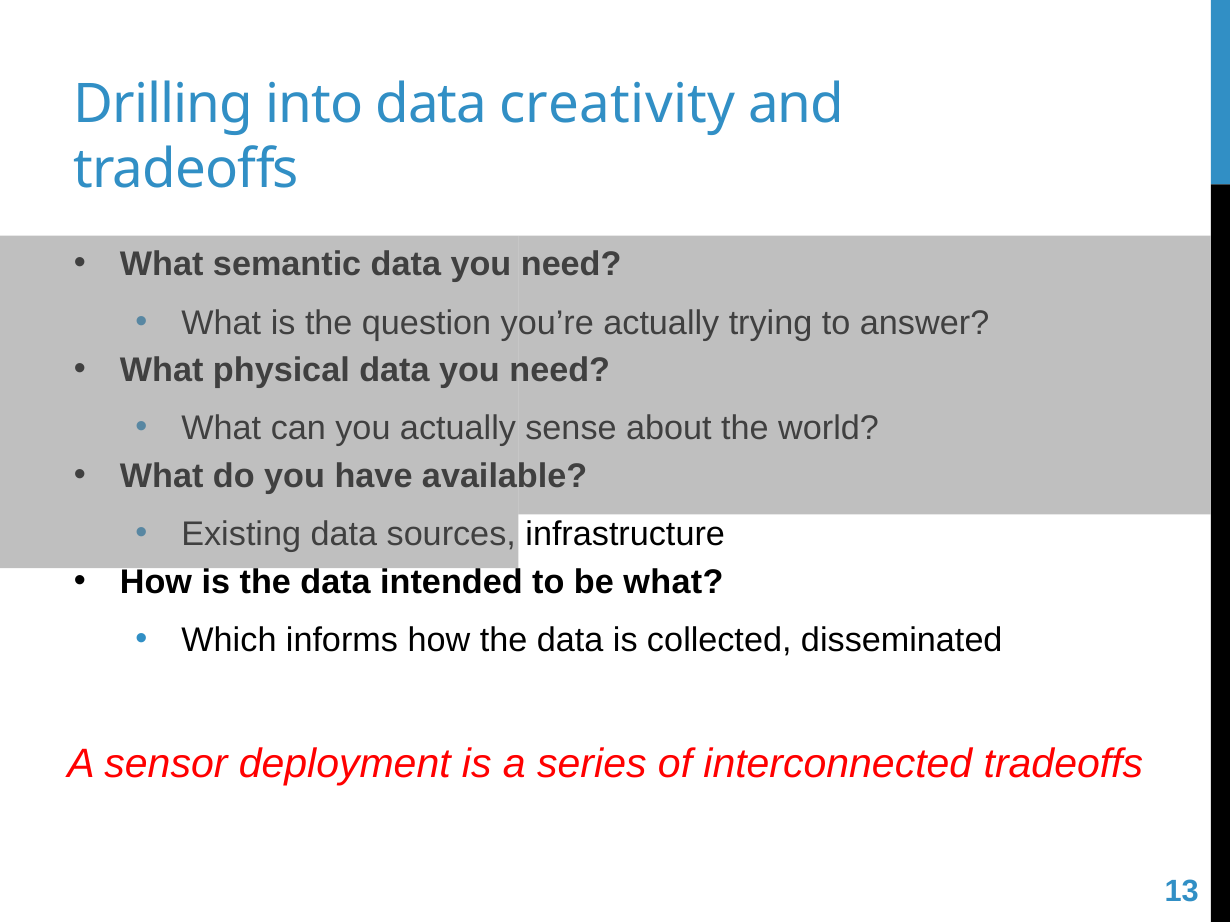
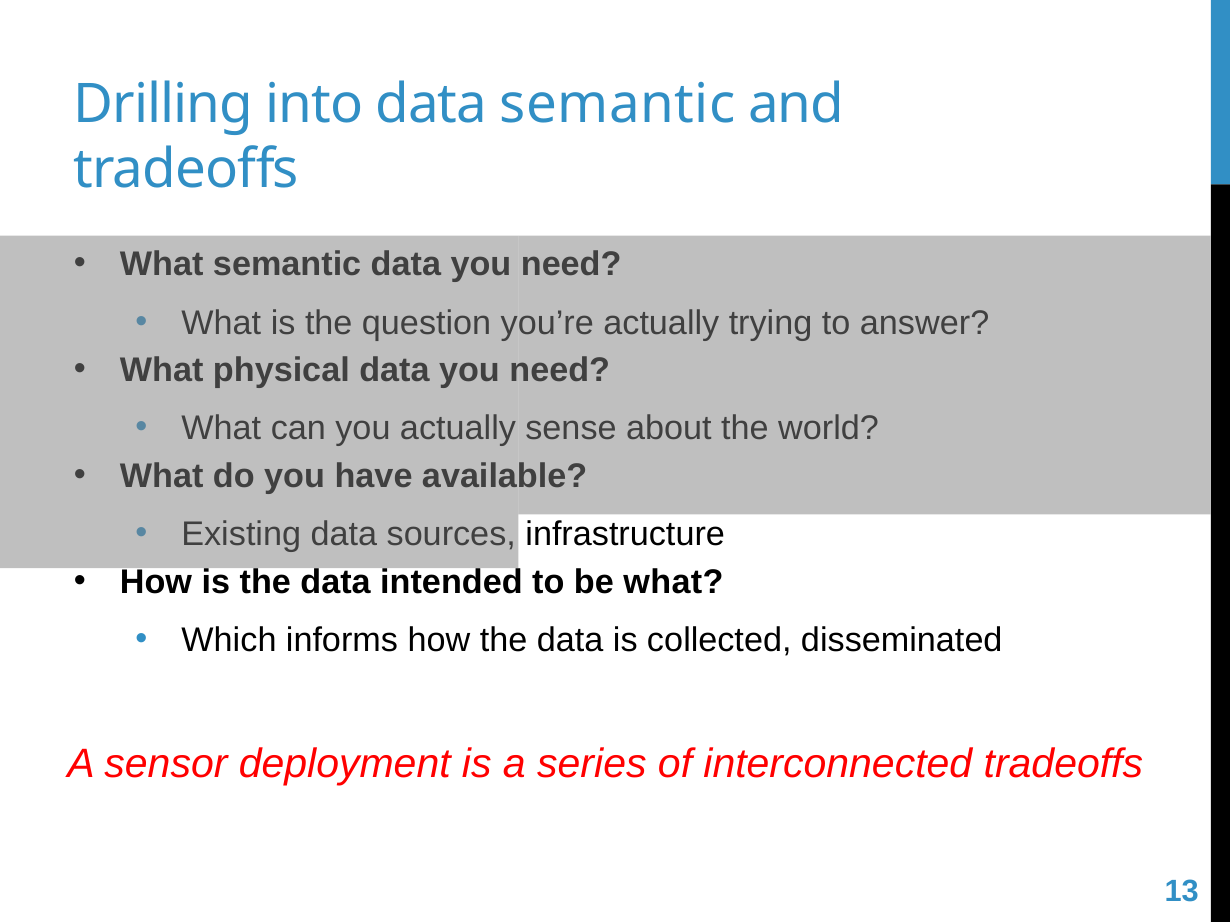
data creativity: creativity -> semantic
